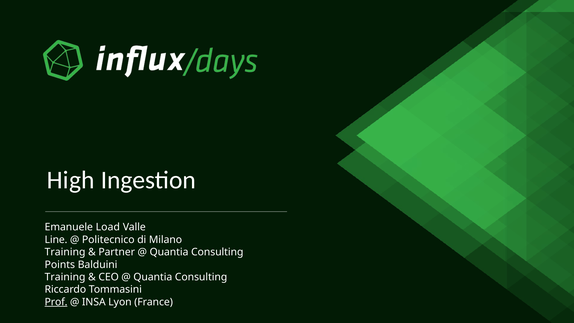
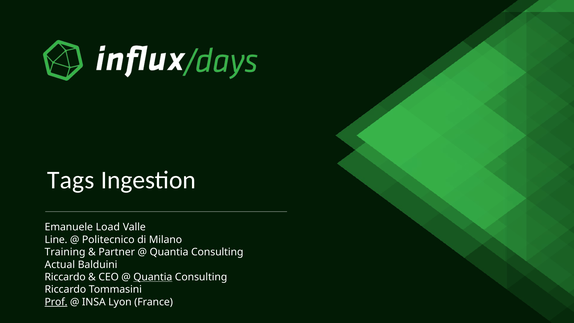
High: High -> Tags
Points: Points -> Actual
Training at (65, 277): Training -> Riccardo
Quantia at (153, 277) underline: none -> present
